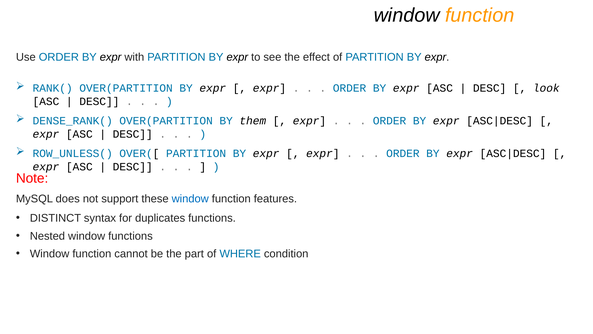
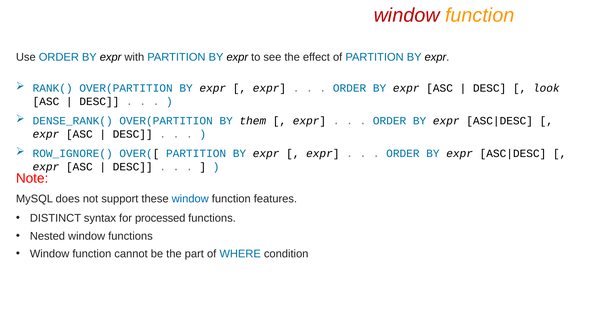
window at (407, 15) colour: black -> red
ROW_UNLESS(: ROW_UNLESS( -> ROW_IGNORE(
duplicates: duplicates -> processed
